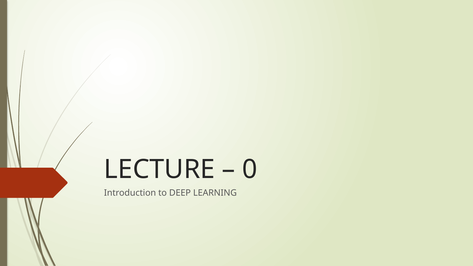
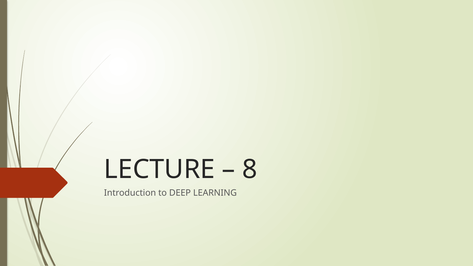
0: 0 -> 8
